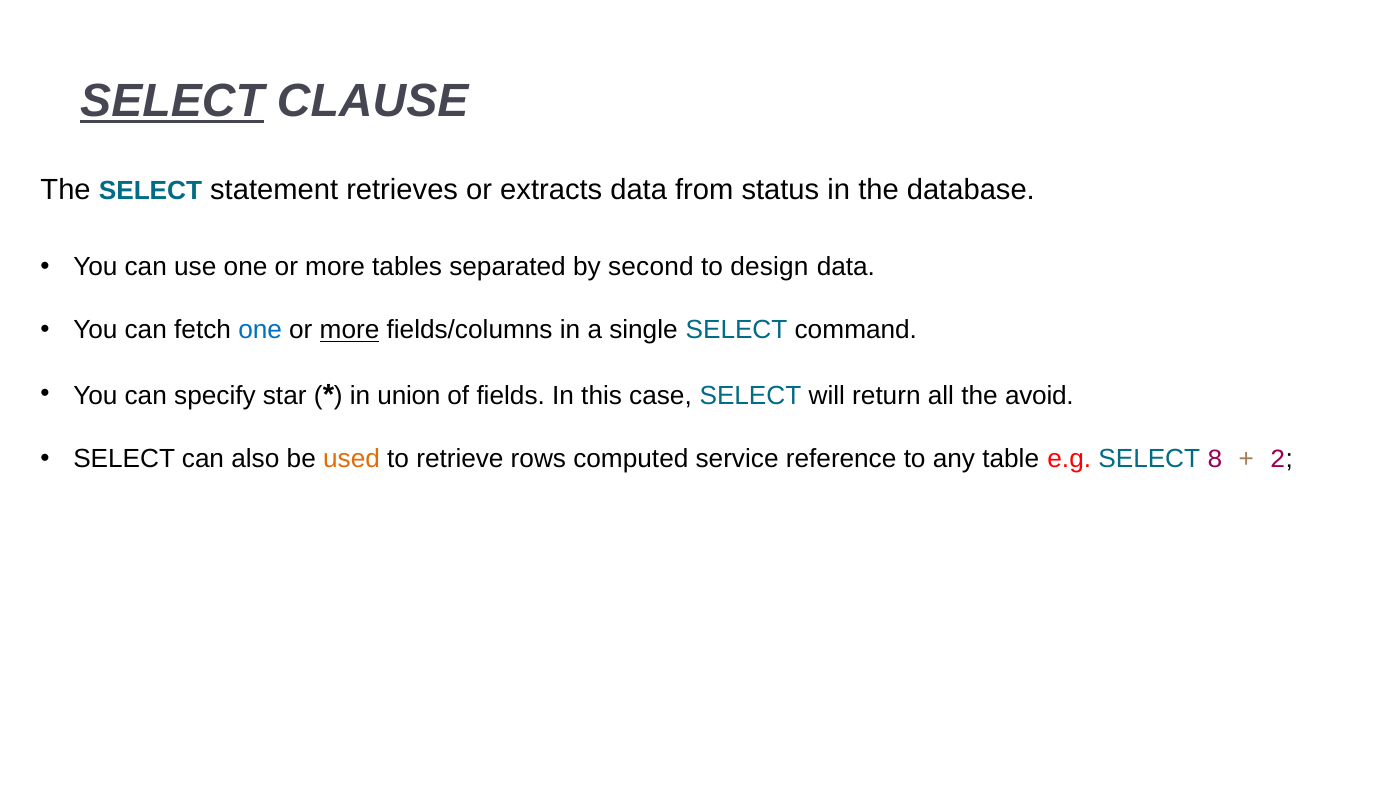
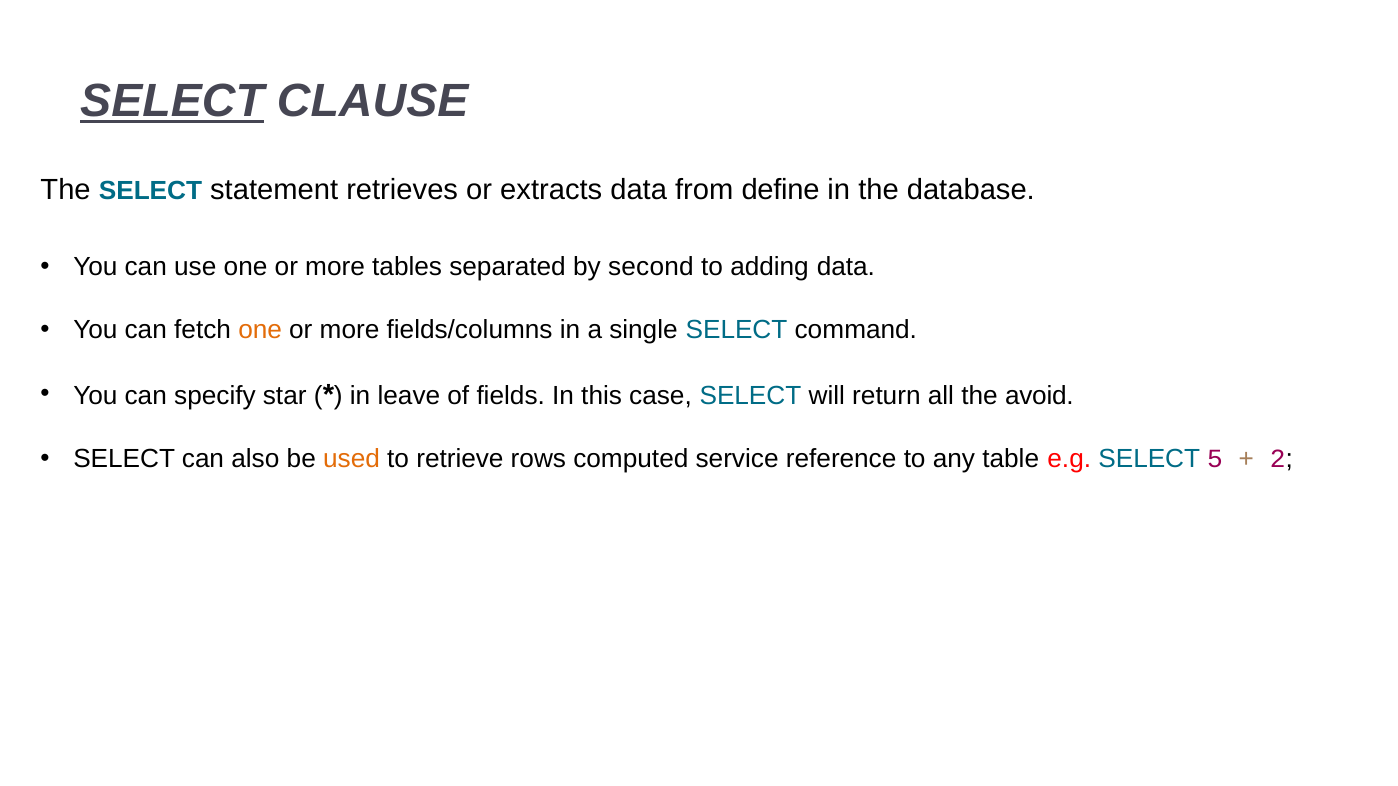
status: status -> define
design: design -> adding
one at (260, 330) colour: blue -> orange
more at (350, 330) underline: present -> none
union: union -> leave
8: 8 -> 5
